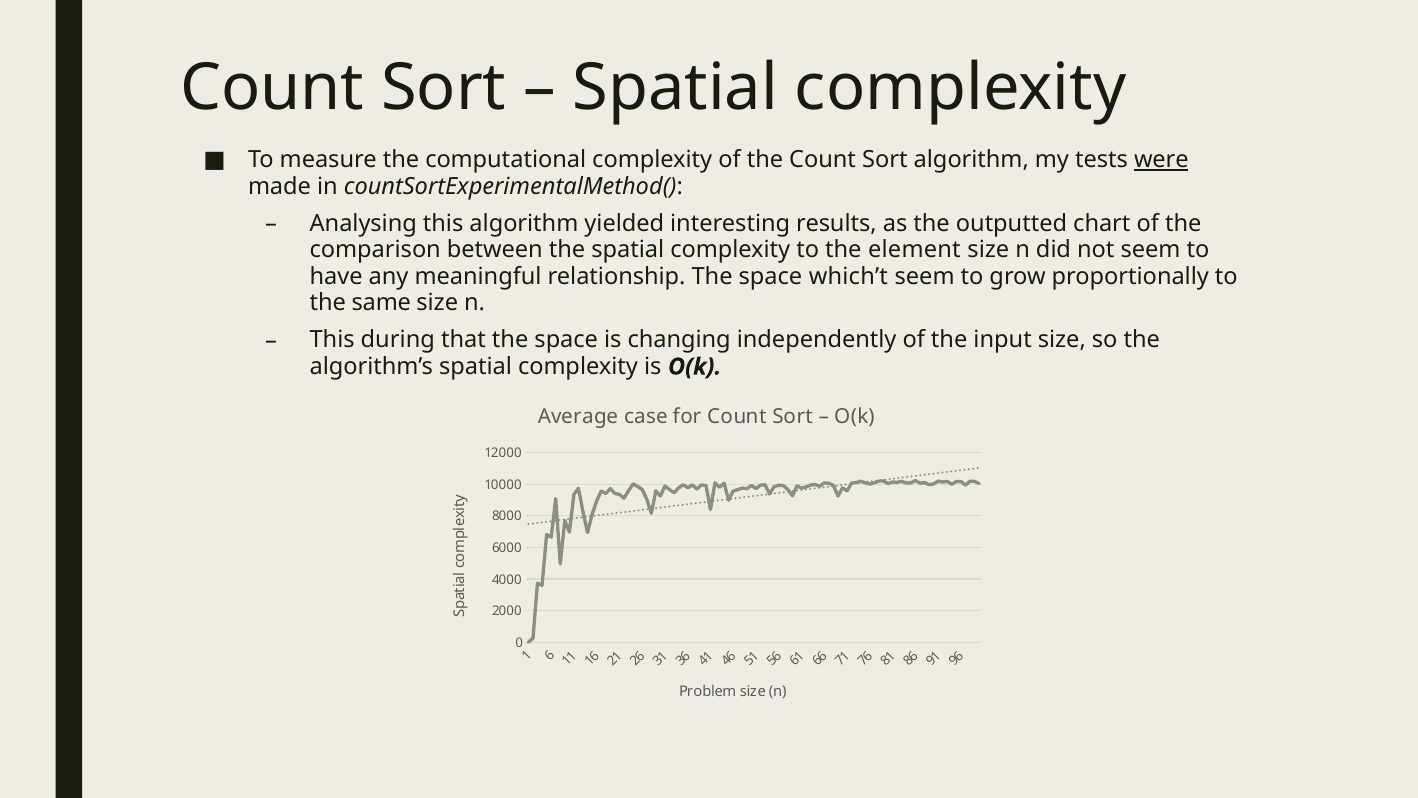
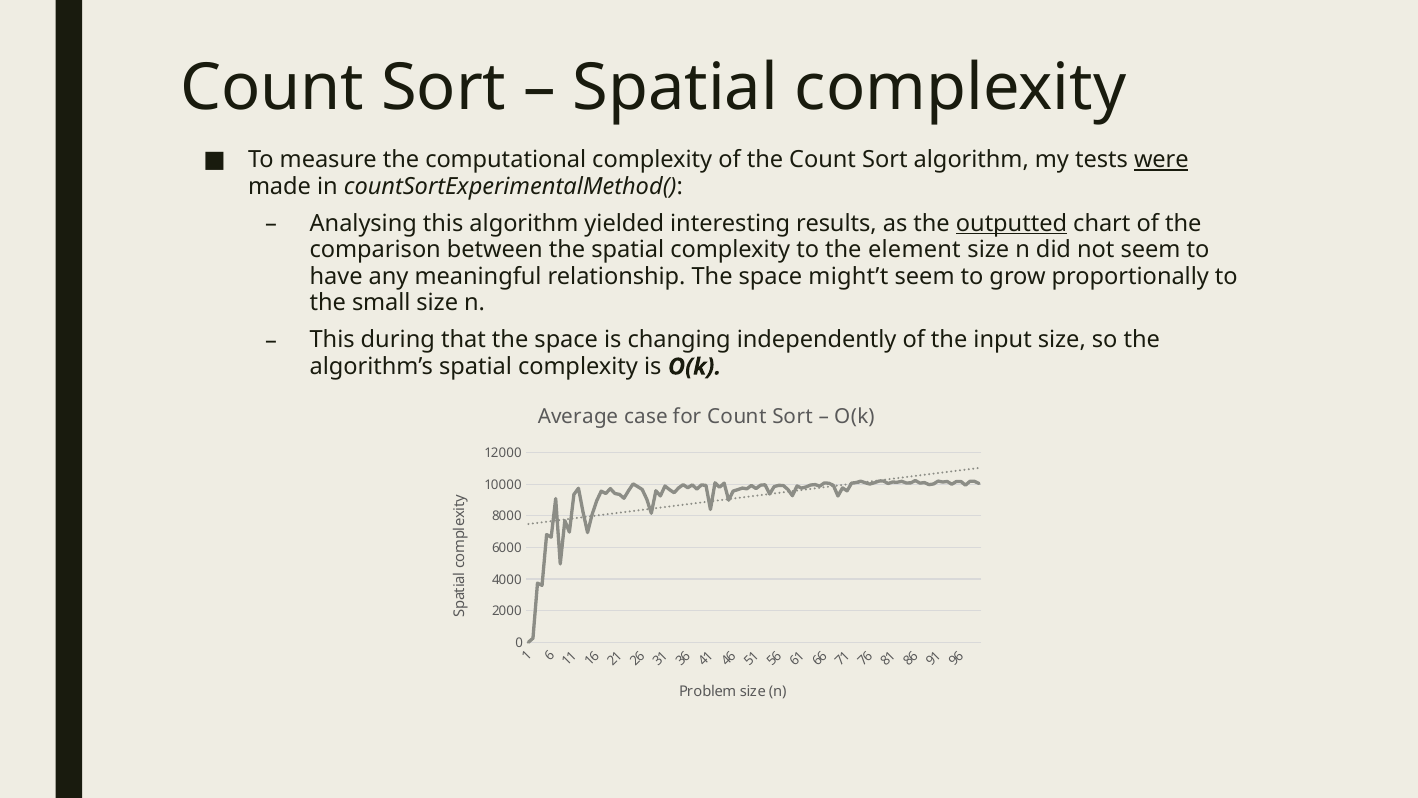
outputted underline: none -> present
which’t: which’t -> might’t
same: same -> small
